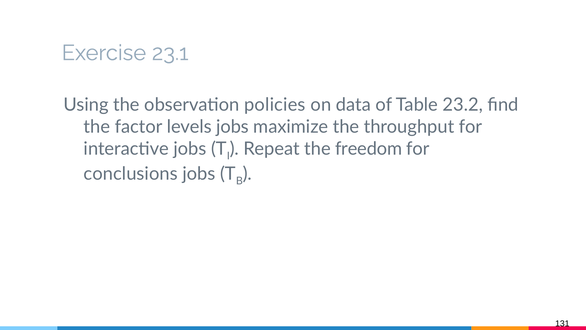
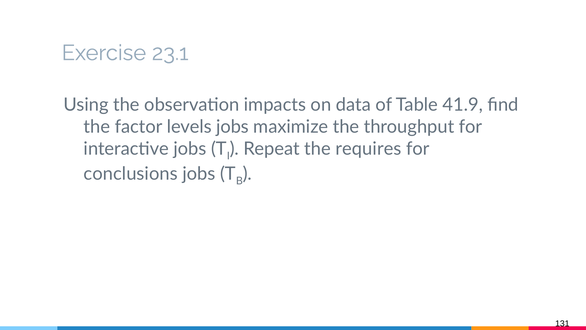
policies: policies -> impacts
23.2: 23.2 -> 41.9
freedom: freedom -> requires
